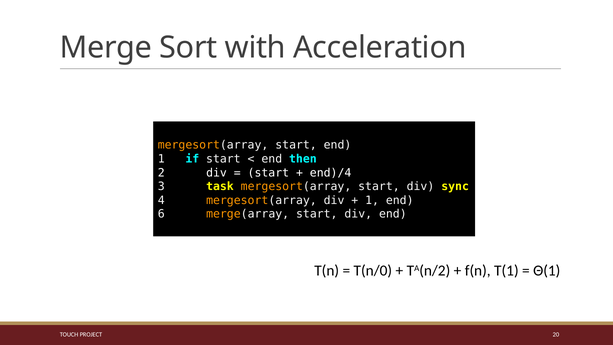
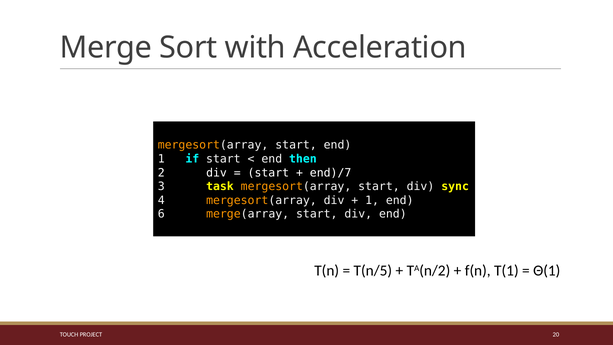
end)/4: end)/4 -> end)/7
T(n/0: T(n/0 -> T(n/5
